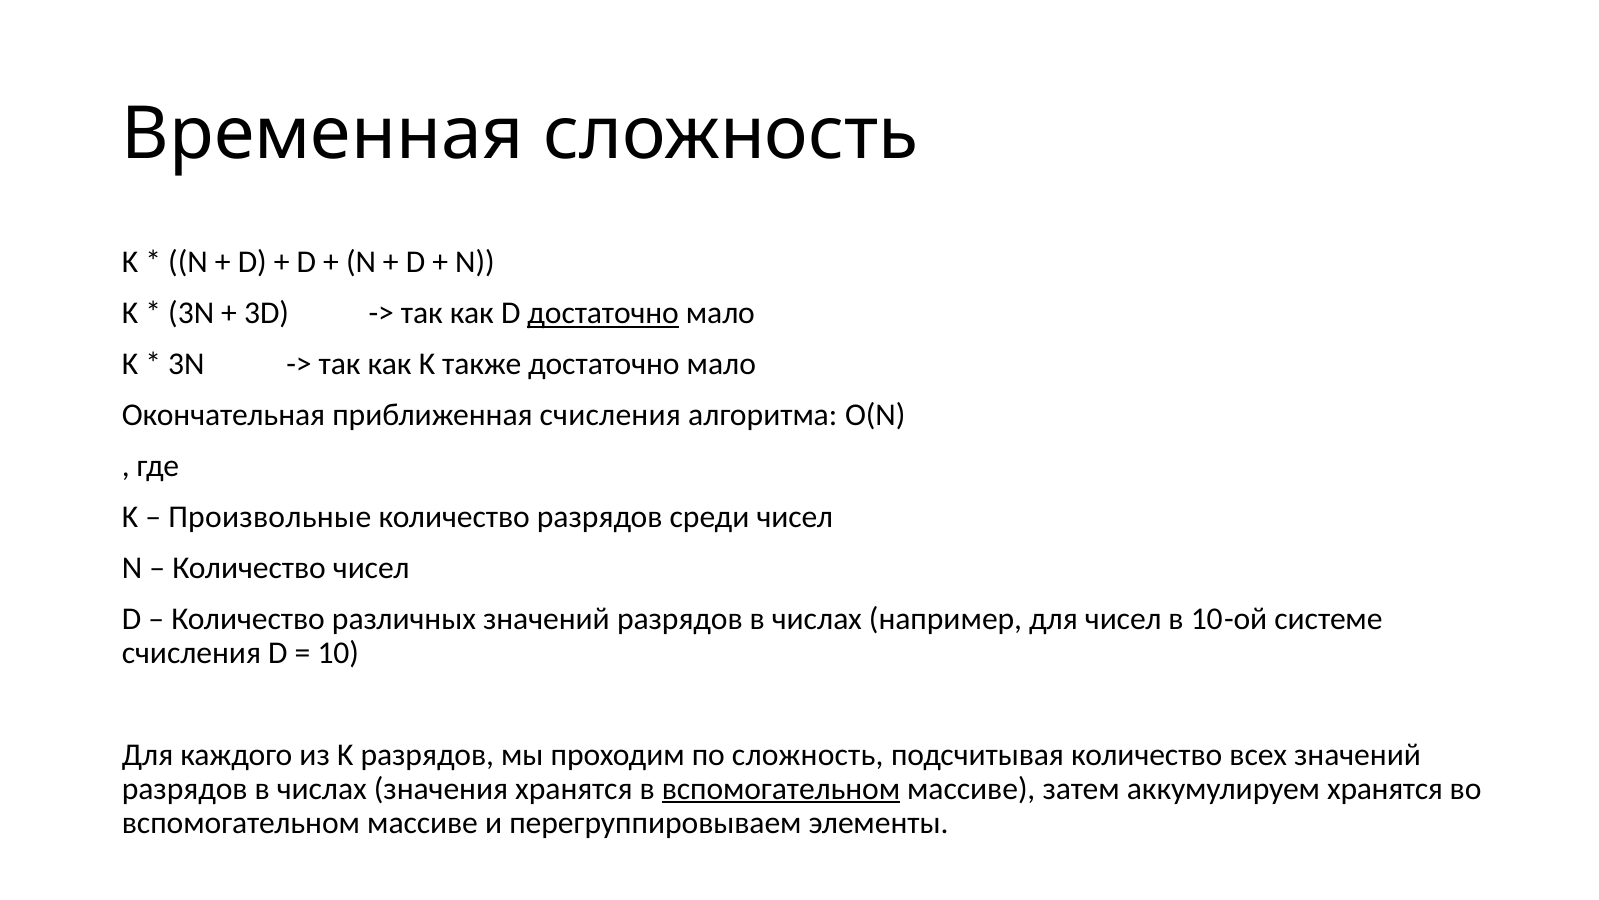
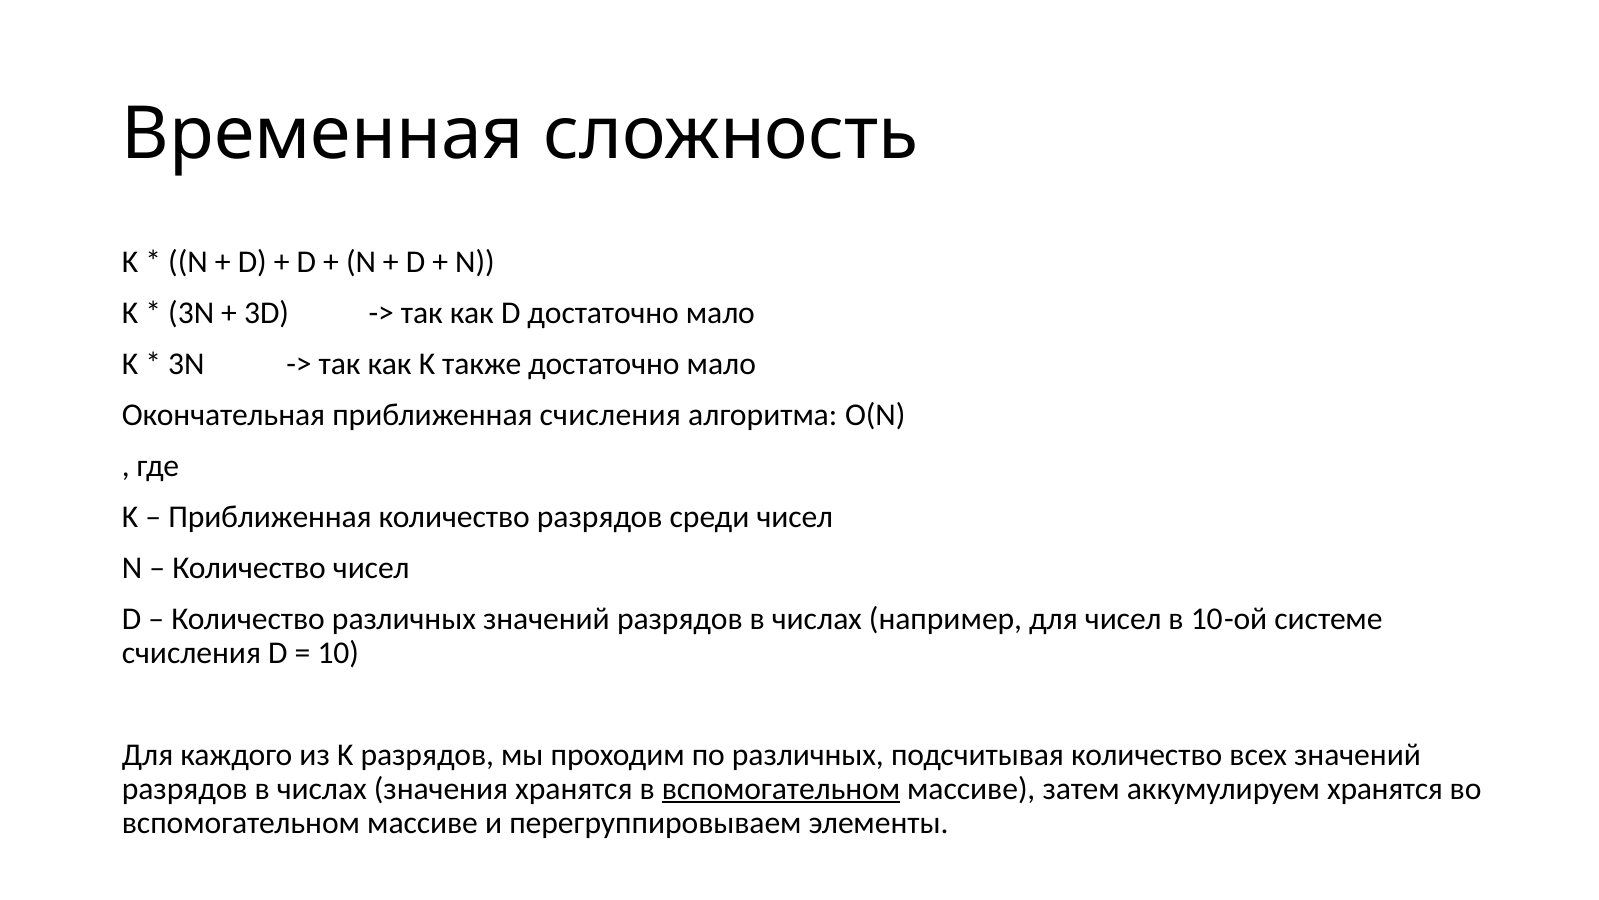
достаточно at (603, 313) underline: present -> none
Произвольные at (270, 517): Произвольные -> Приближенная
по сложность: сложность -> различных
